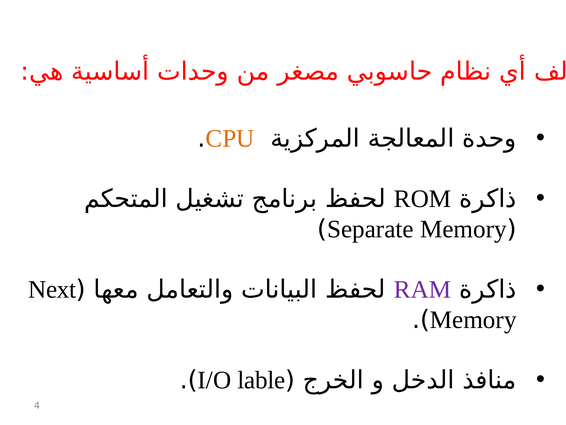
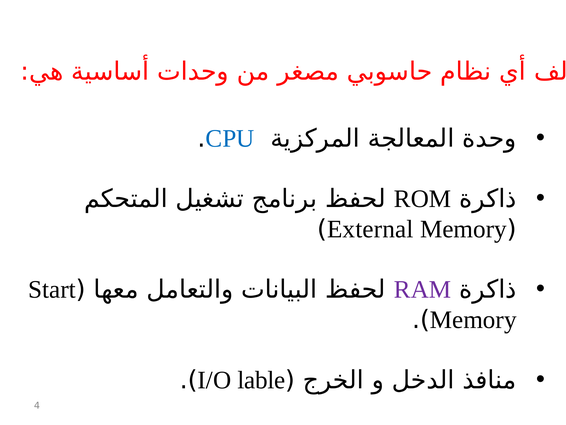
CPU colour: orange -> blue
Separate: Separate -> External
Next: Next -> Start
